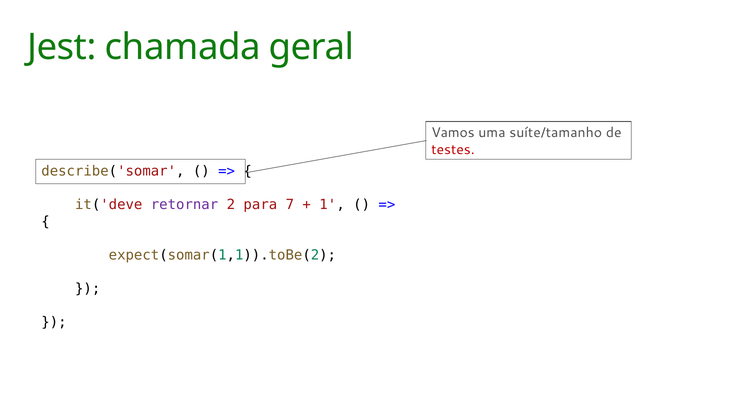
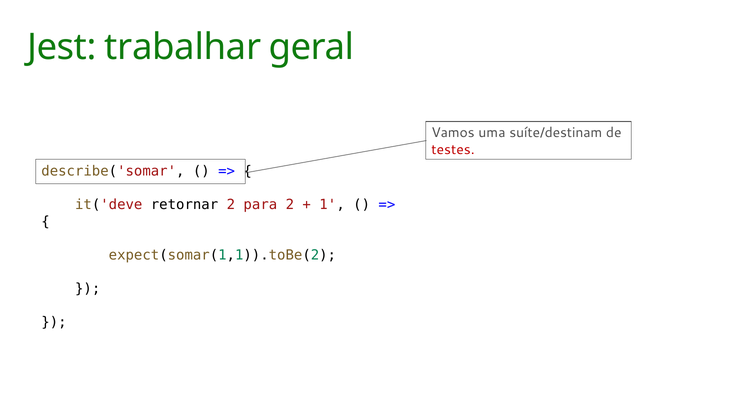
chamada: chamada -> trabalhar
suíte/tamanho: suíte/tamanho -> suíte/destinam
retornar colour: purple -> black
para 7: 7 -> 2
